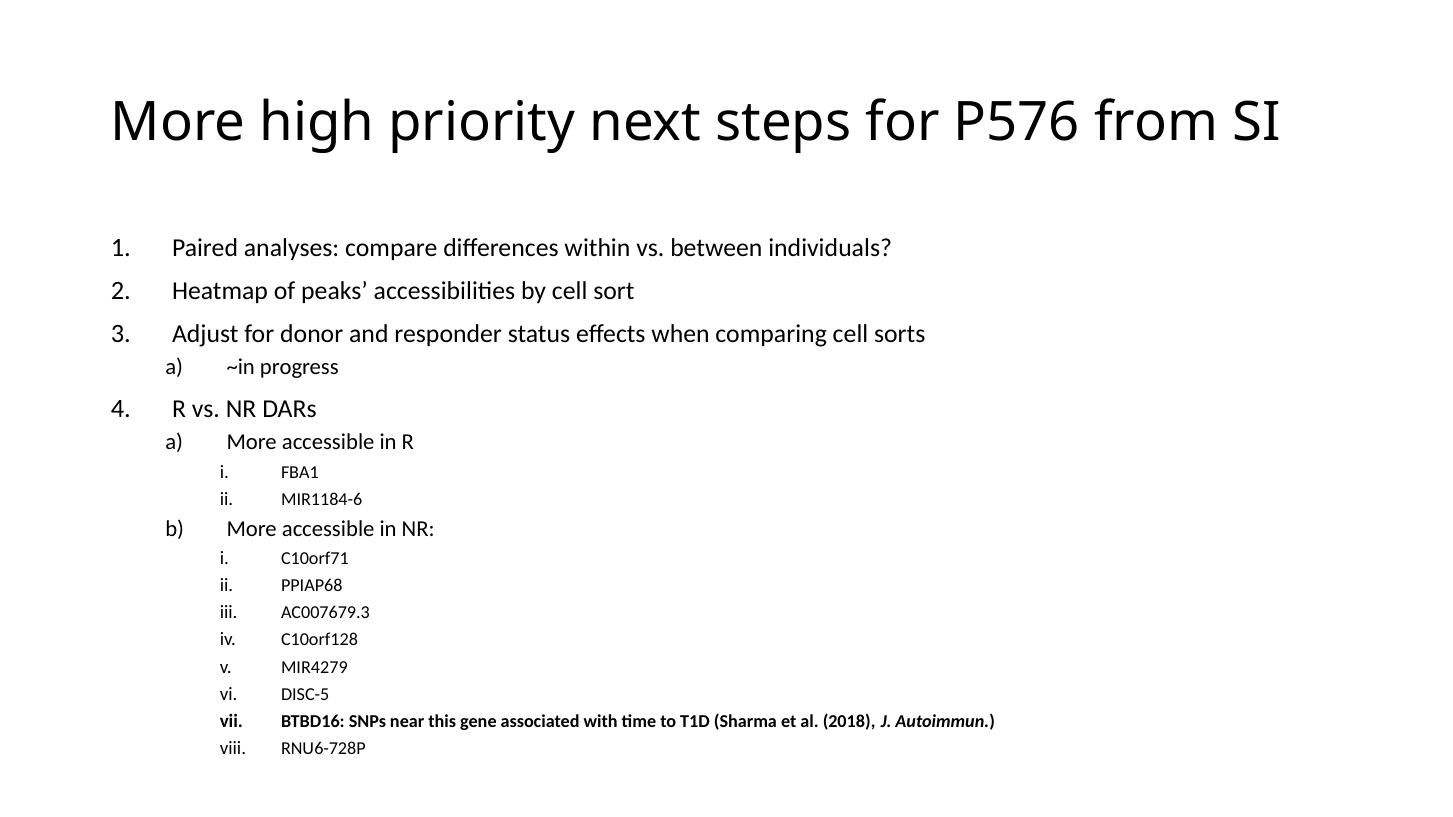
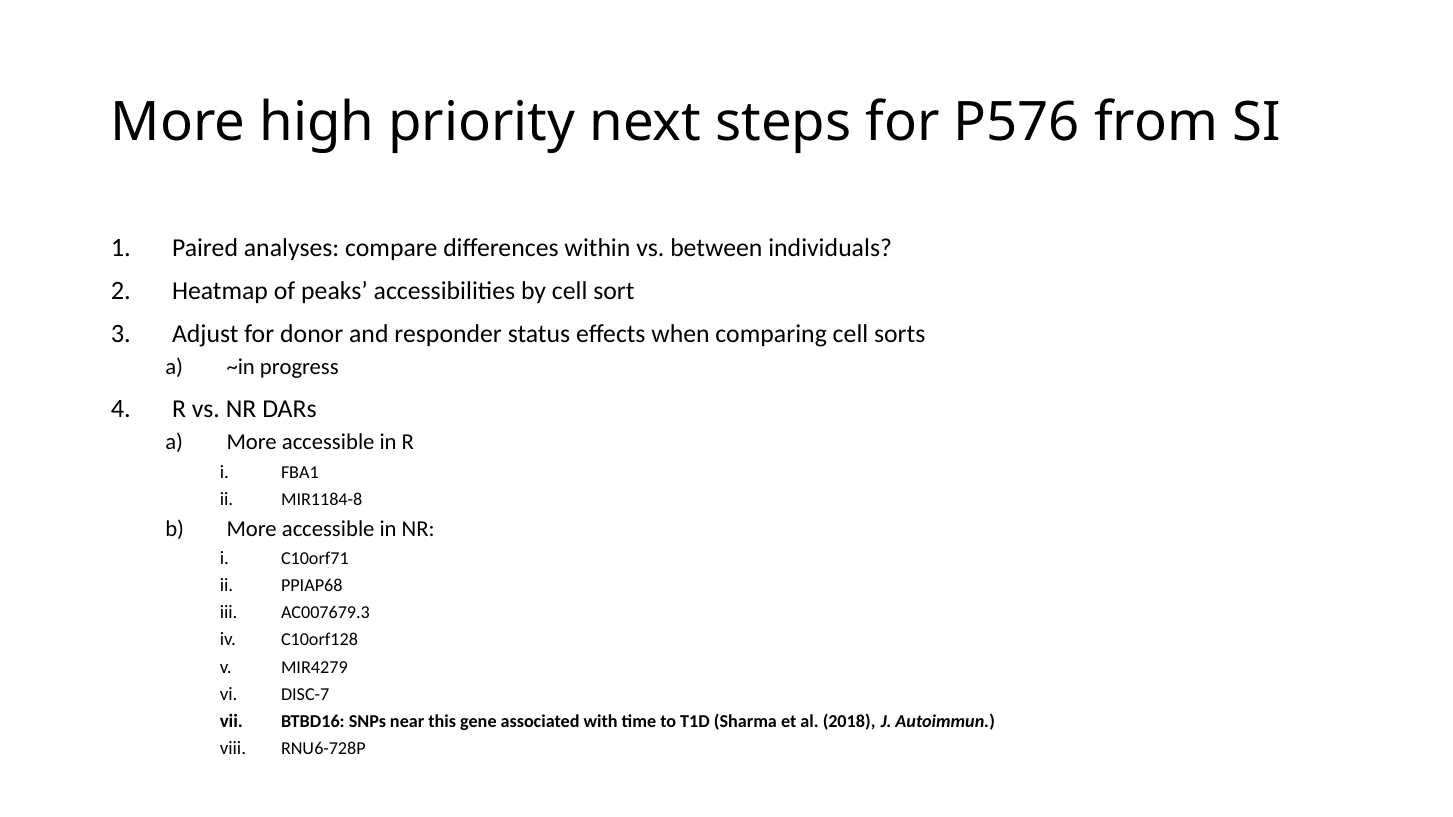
MIR1184-6: MIR1184-6 -> MIR1184-8
DISC-5: DISC-5 -> DISC-7
